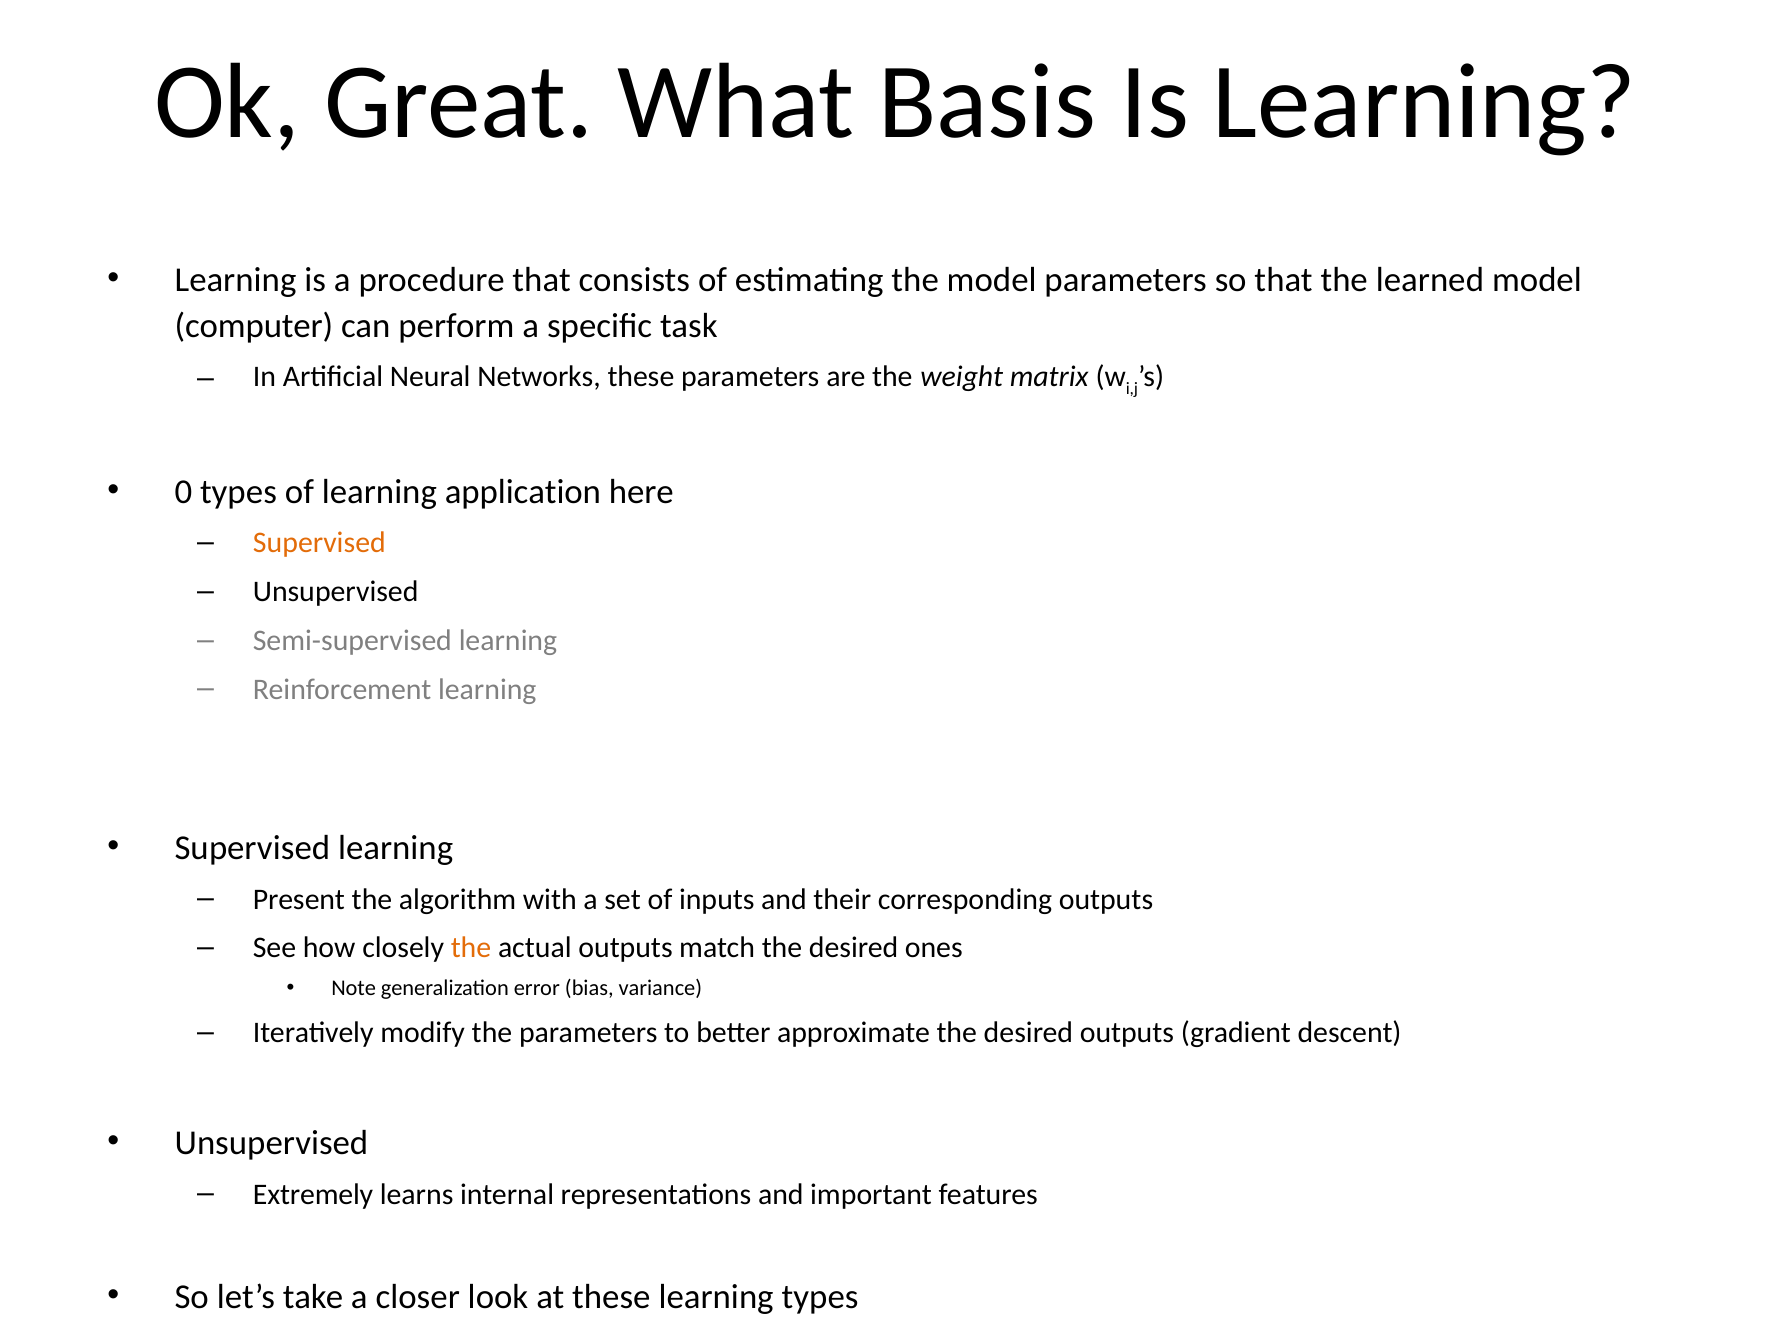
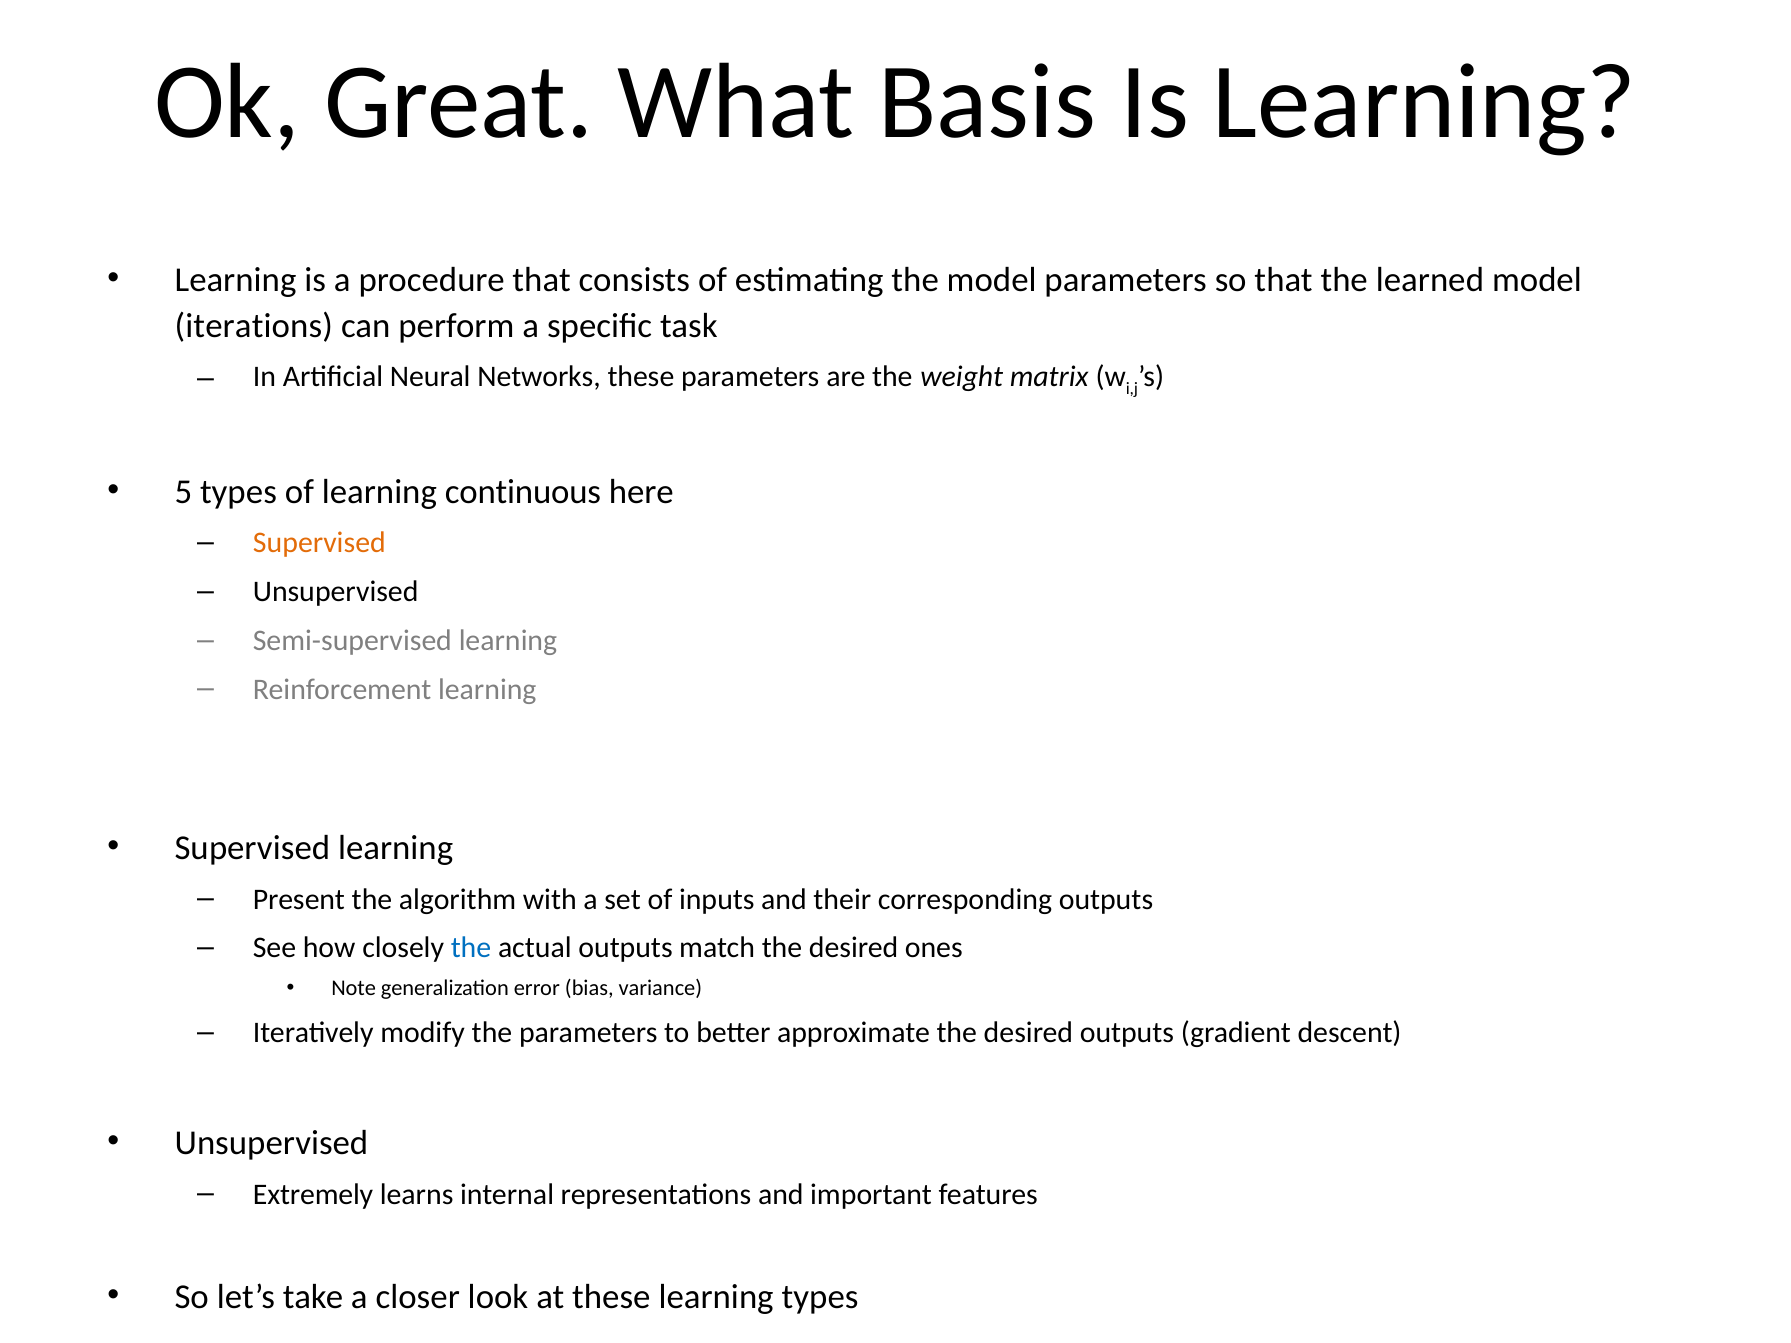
computer: computer -> iterations
0: 0 -> 5
application: application -> continuous
the at (471, 948) colour: orange -> blue
